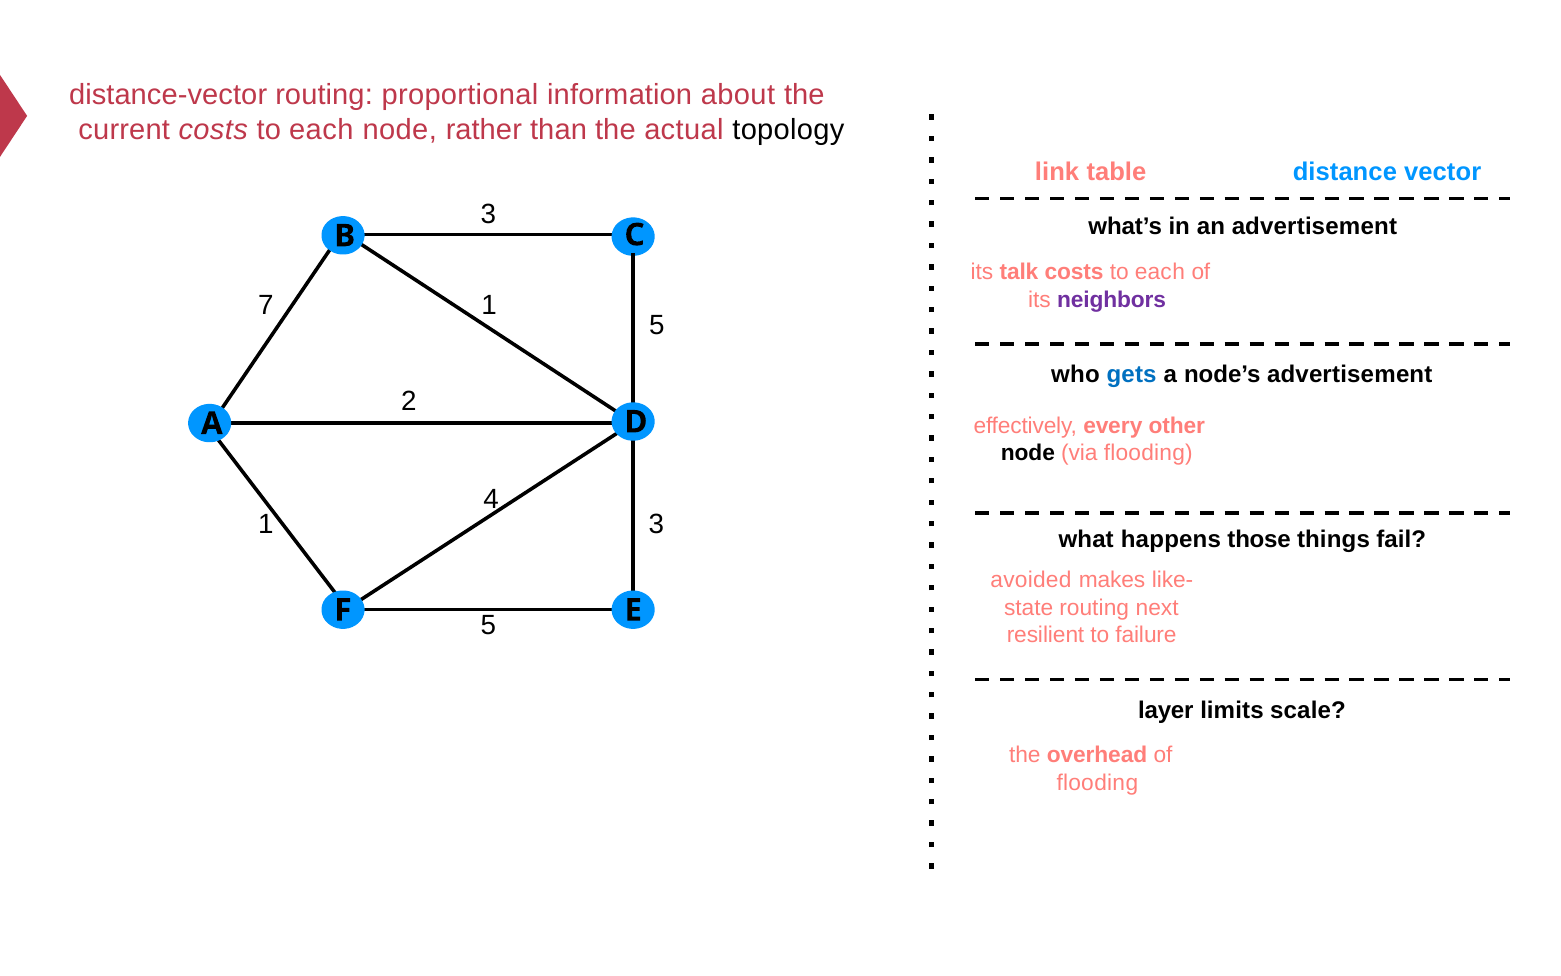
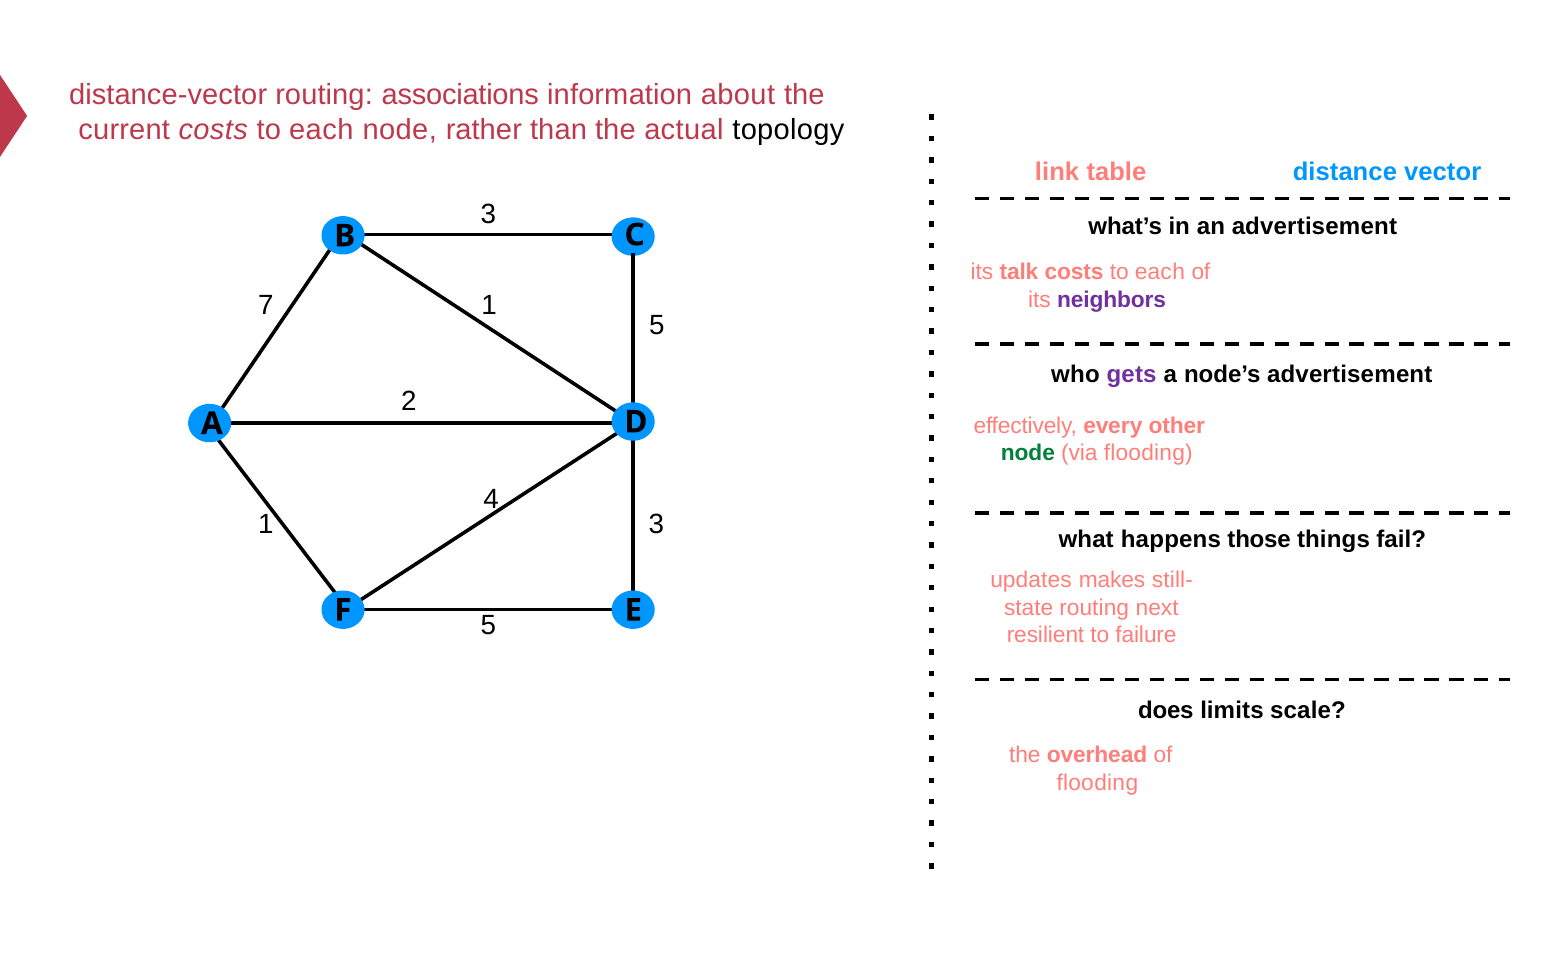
proportional: proportional -> associations
gets colour: blue -> purple
node at (1028, 453) colour: black -> green
avoided: avoided -> updates
like-: like- -> still-
layer: layer -> does
